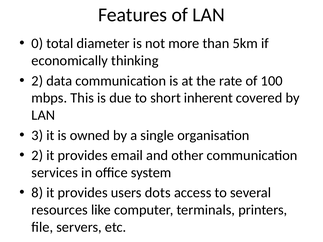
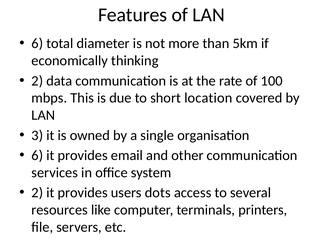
0 at (37, 44): 0 -> 6
inherent: inherent -> location
2 at (37, 156): 2 -> 6
8 at (37, 193): 8 -> 2
